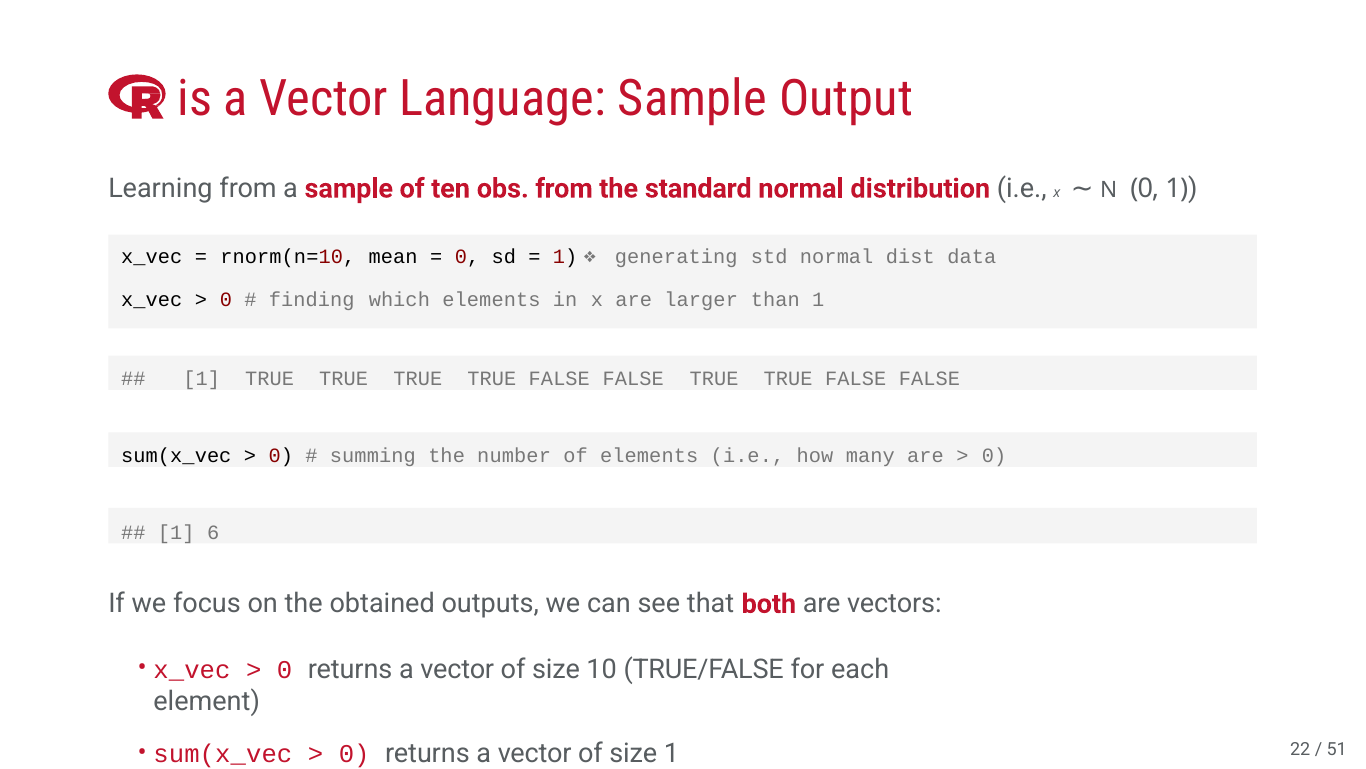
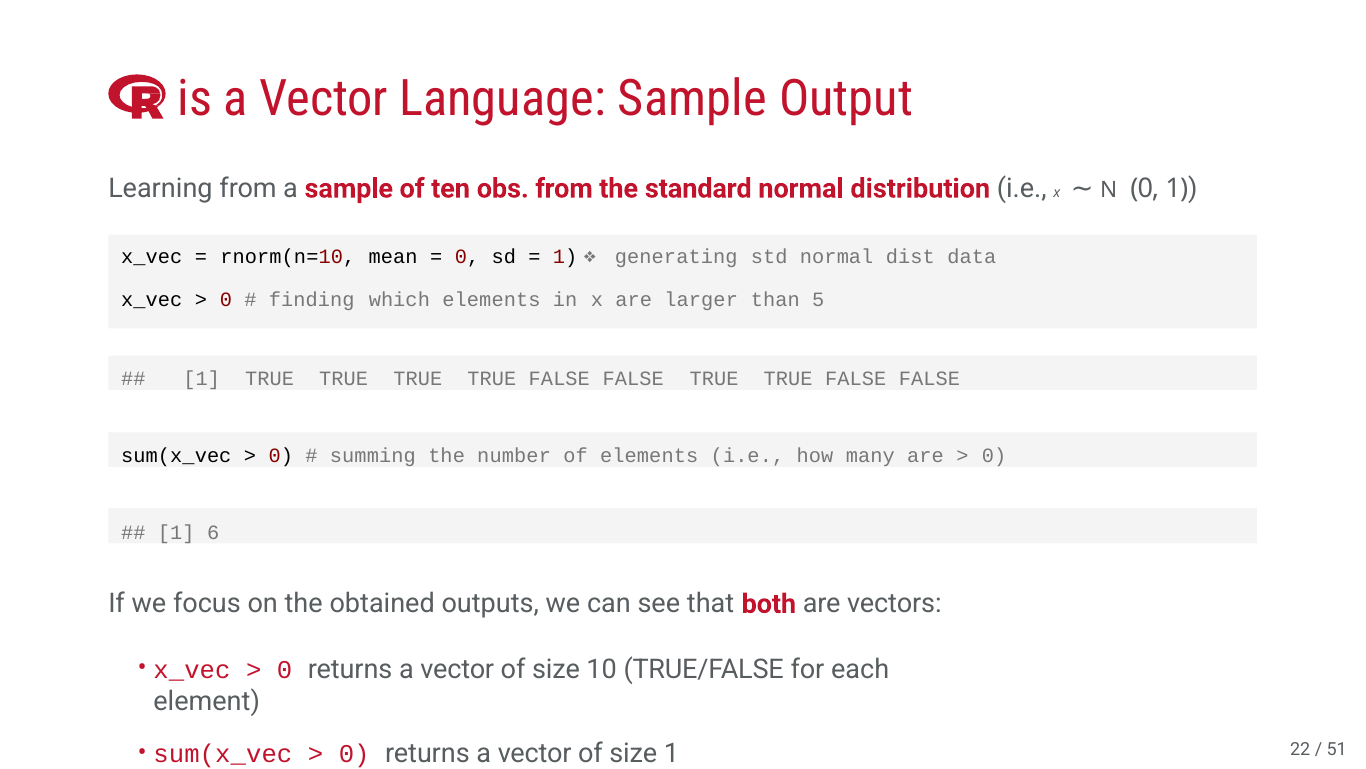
than 1: 1 -> 5
